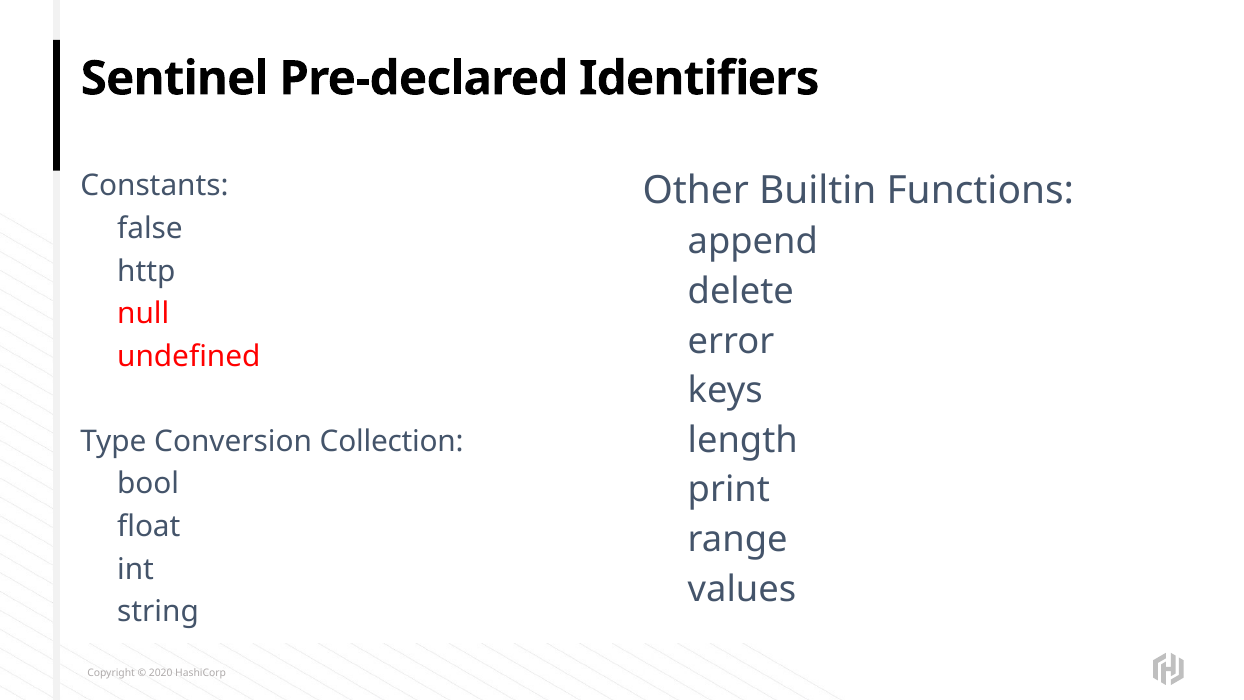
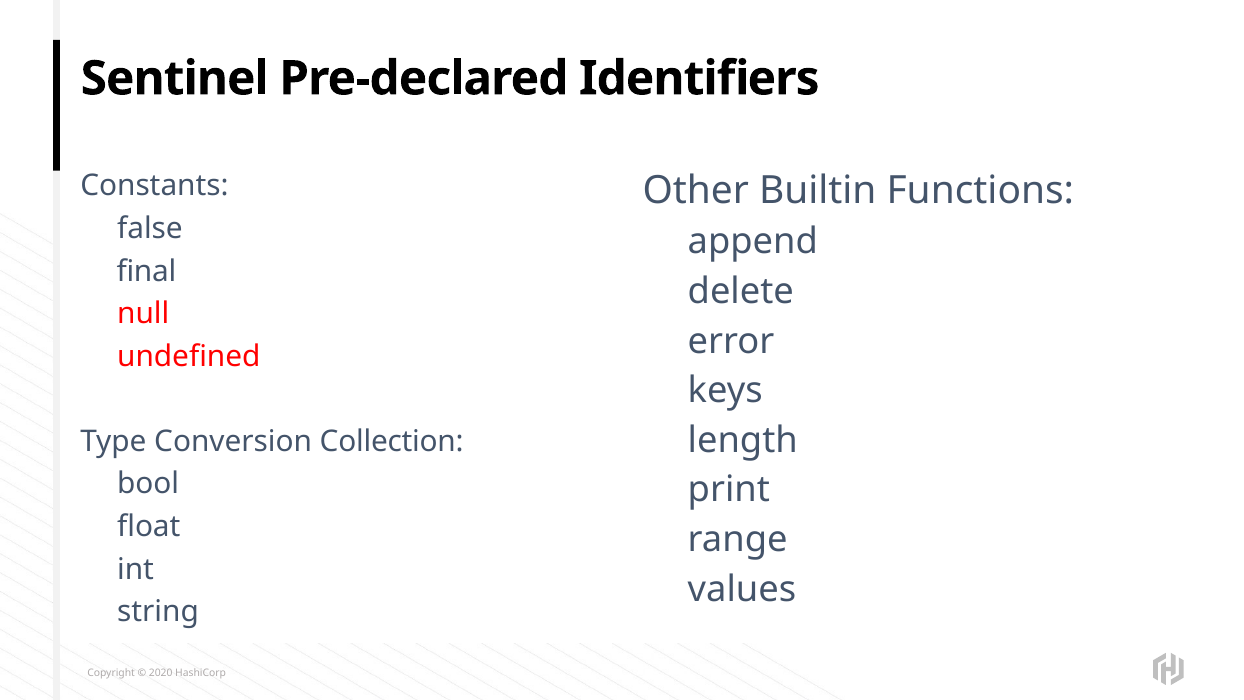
http: http -> final
